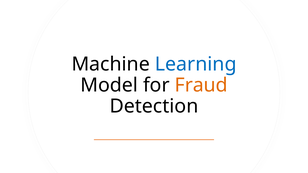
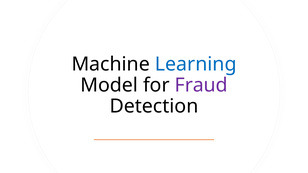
Fraud colour: orange -> purple
